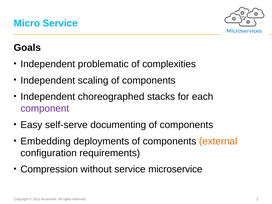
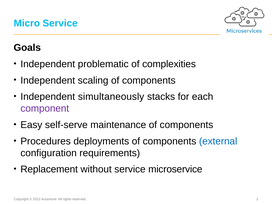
choreographed: choreographed -> simultaneously
documenting: documenting -> maintenance
Embedding: Embedding -> Procedures
external colour: orange -> blue
Compression: Compression -> Replacement
